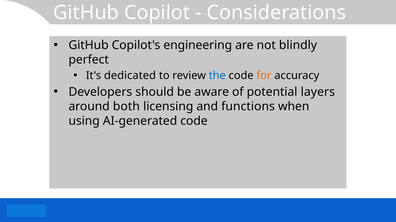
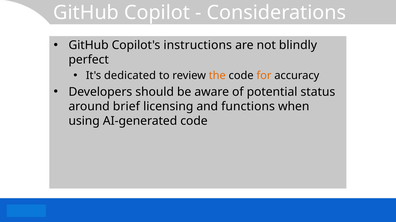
engineering: engineering -> instructions
the colour: blue -> orange
layers: layers -> status
both: both -> brief
